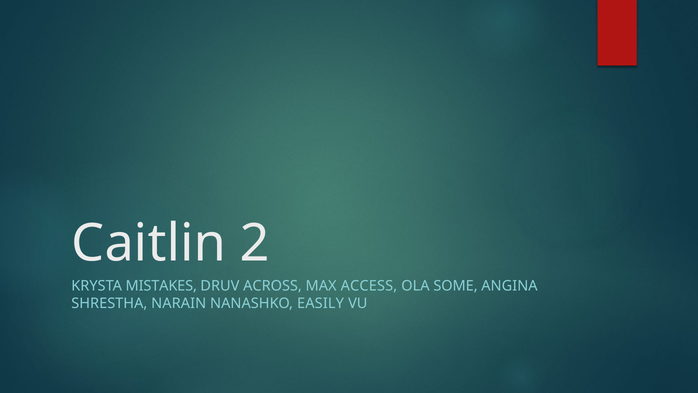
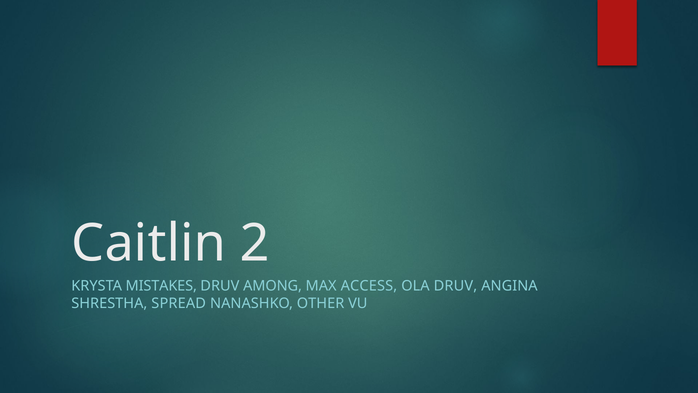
ACROSS: ACROSS -> AMONG
OLA SOME: SOME -> DRUV
NARAIN: NARAIN -> SPREAD
EASILY: EASILY -> OTHER
